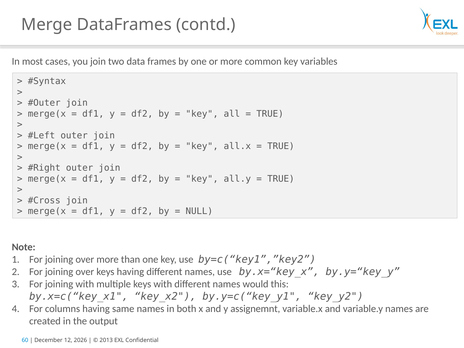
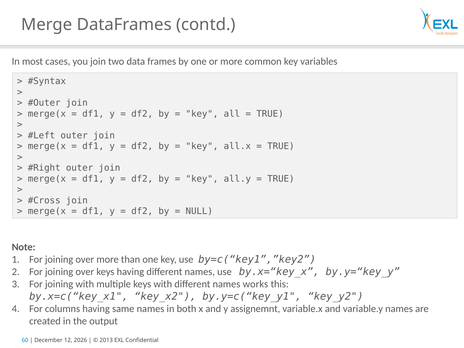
would: would -> works
